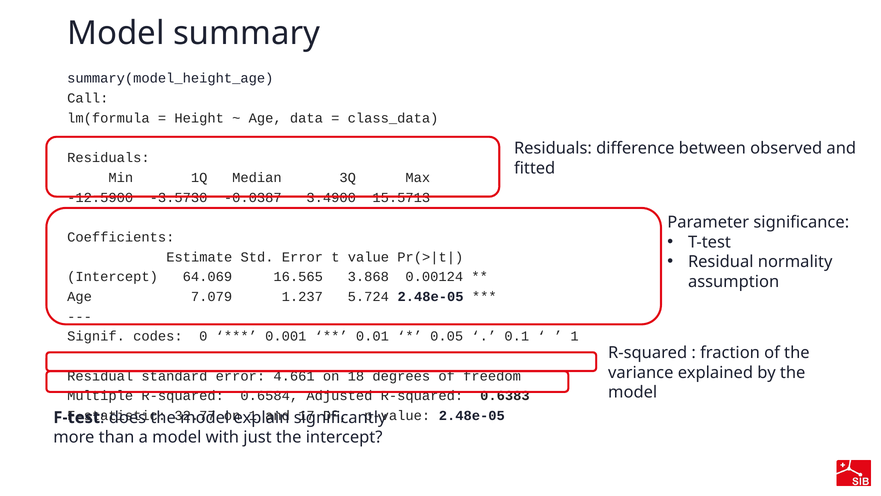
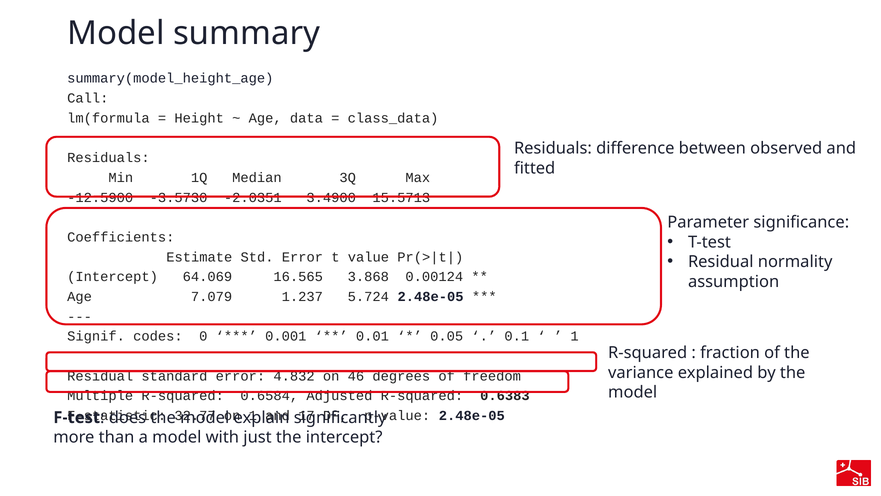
-0.0387: -0.0387 -> -2.0351
4.661: 4.661 -> 4.832
18: 18 -> 46
